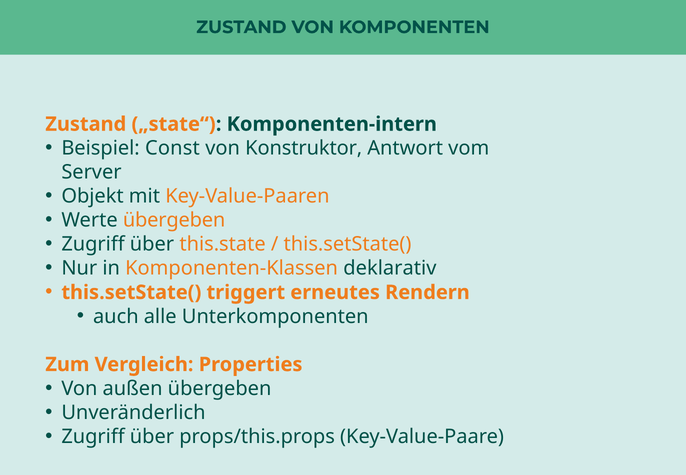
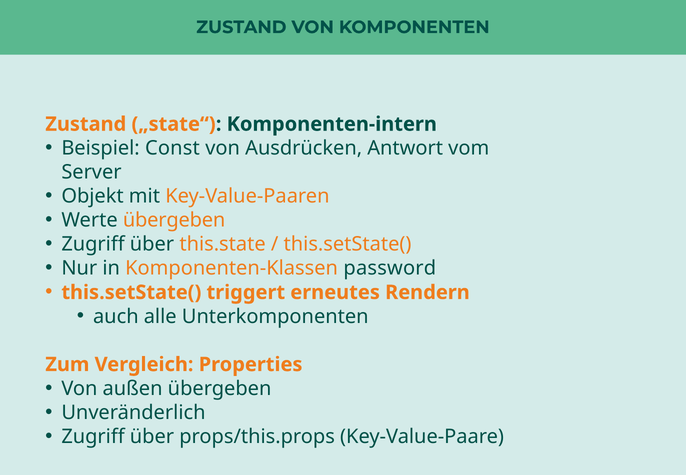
Konstruktor: Konstruktor -> Ausdrücken
deklarativ: deklarativ -> password
